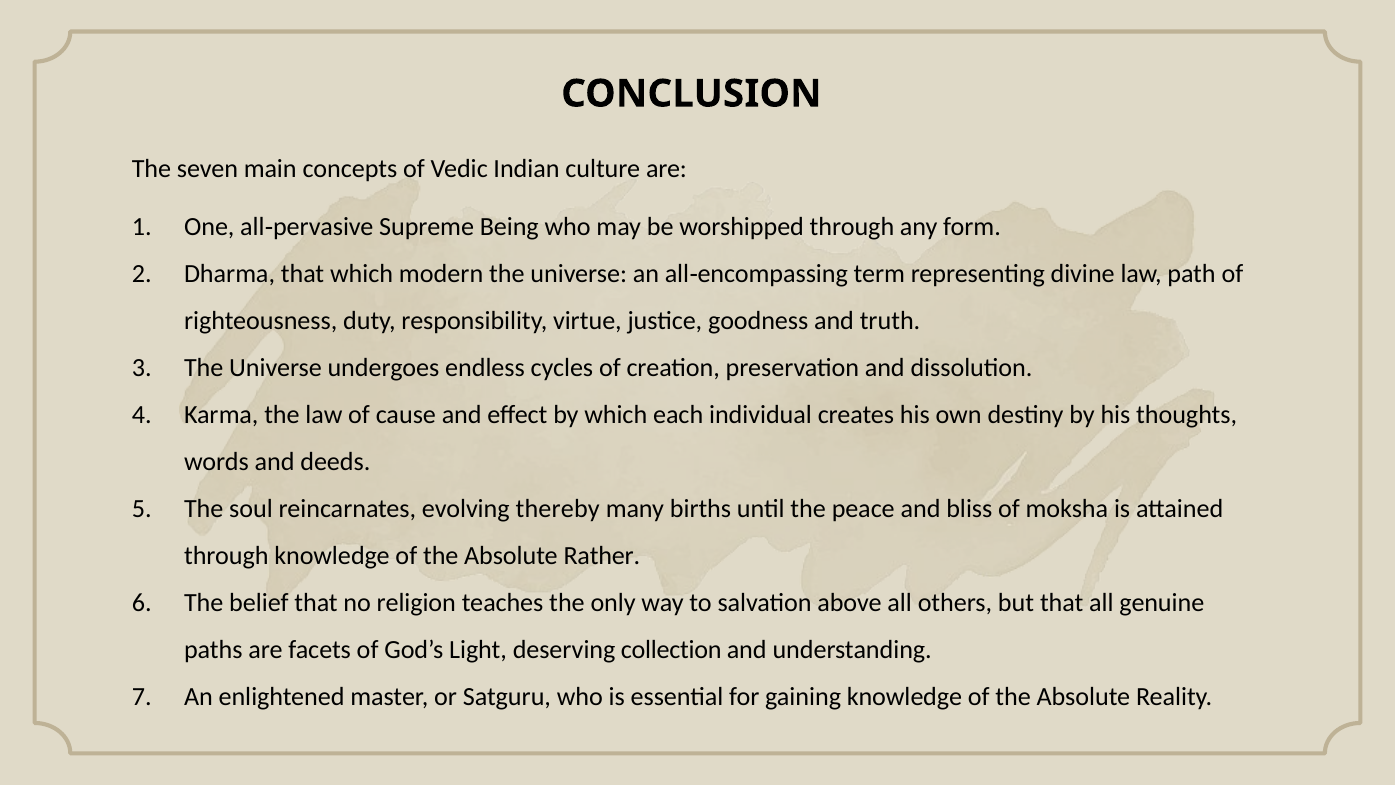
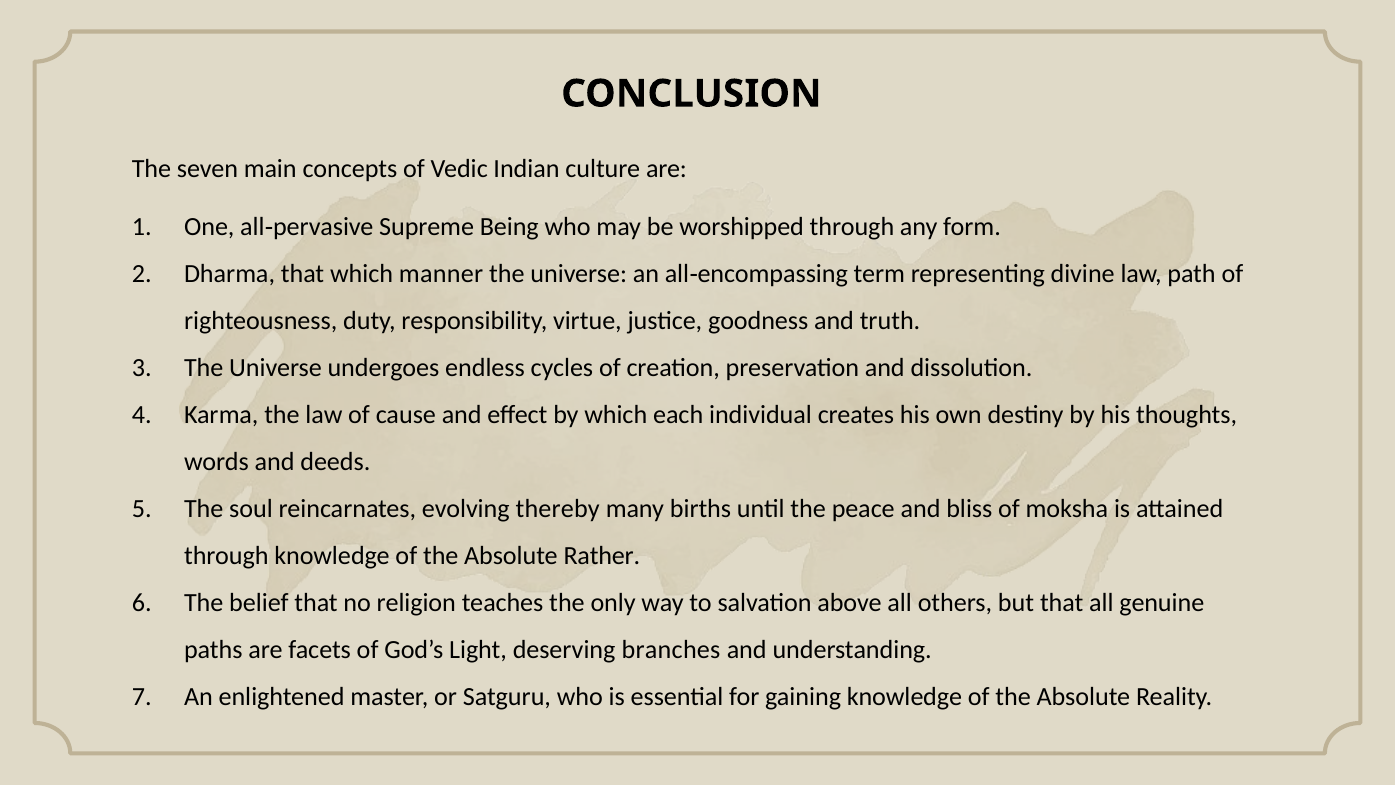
modern: modern -> manner
collection: collection -> branches
